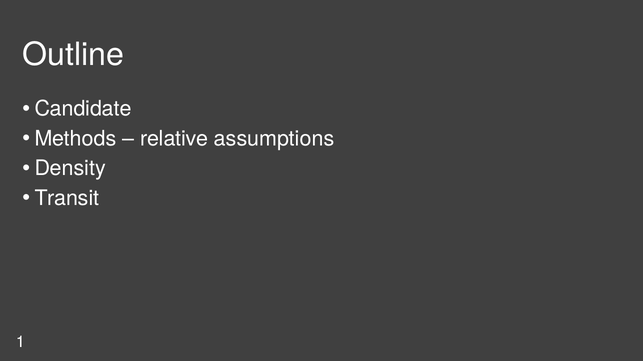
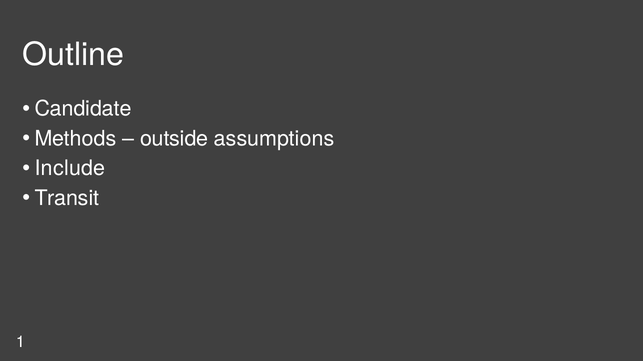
relative: relative -> outside
Density: Density -> Include
